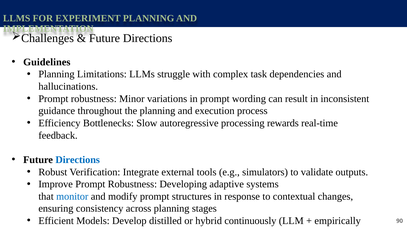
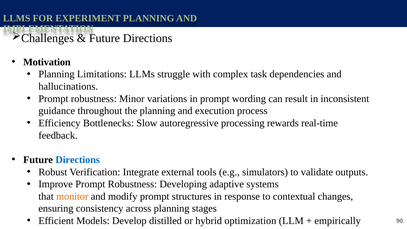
Guidelines: Guidelines -> Motivation
monitor colour: blue -> orange
continuously: continuously -> optimization
